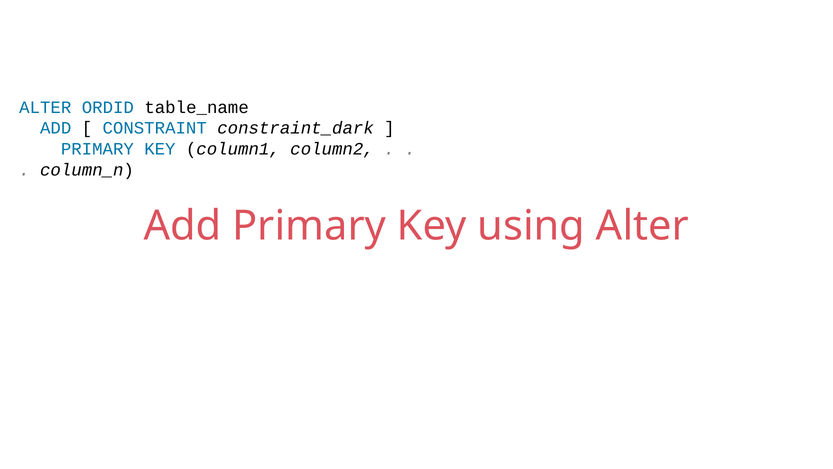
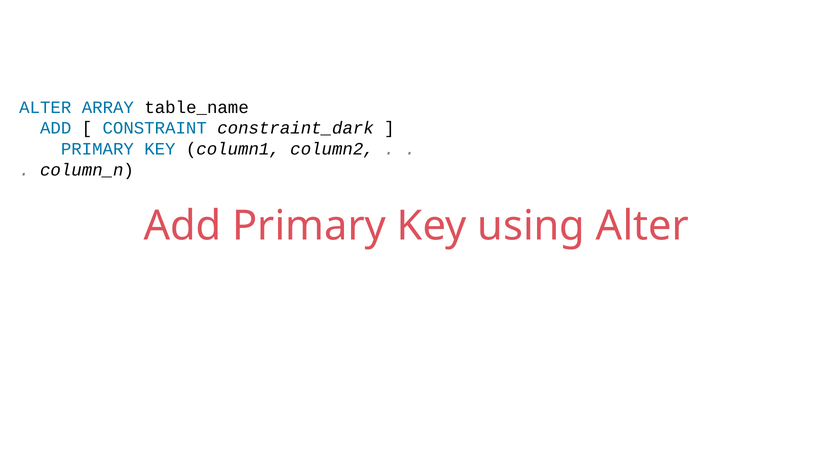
ORDID: ORDID -> ARRAY
